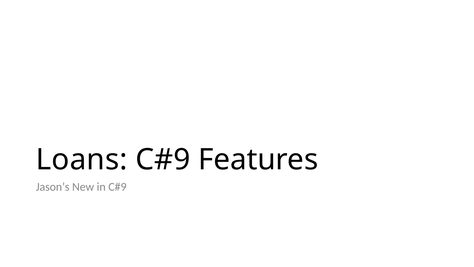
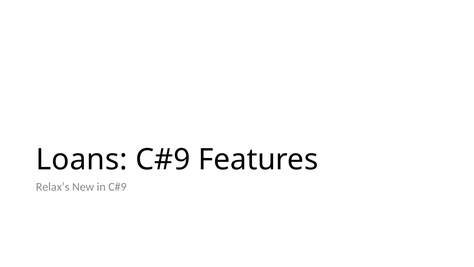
Jason’s: Jason’s -> Relax’s
